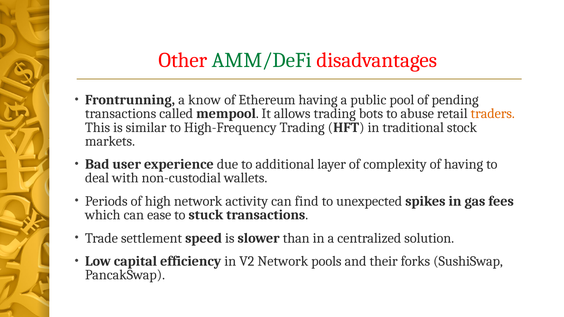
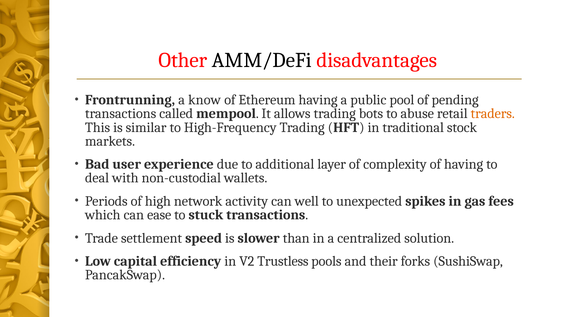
AMM/DeFi colour: green -> black
find: find -> well
V2 Network: Network -> Trustless
